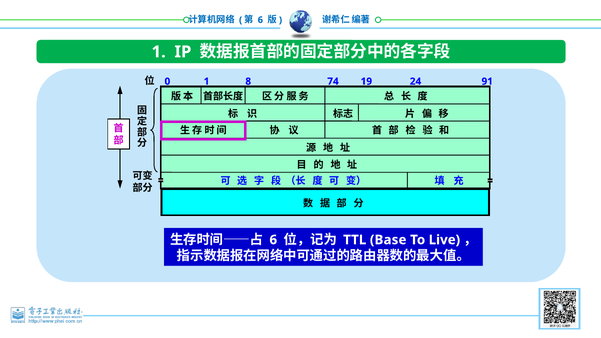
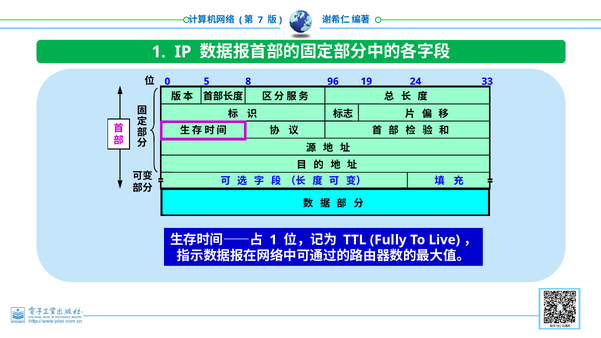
6 at (260, 20): 6 -> 7
0 1: 1 -> 5
74: 74 -> 96
91: 91 -> 33
6 at (273, 240): 6 -> 1
Base: Base -> Fully
